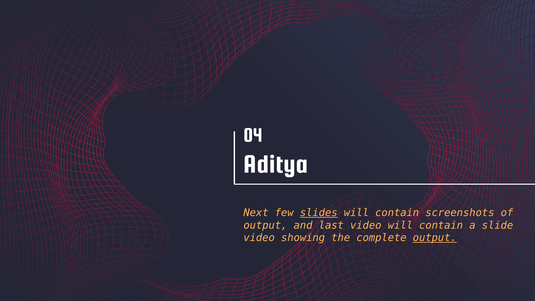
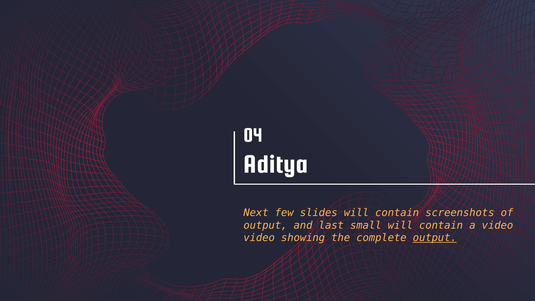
slides underline: present -> none
last video: video -> small
a slide: slide -> video
